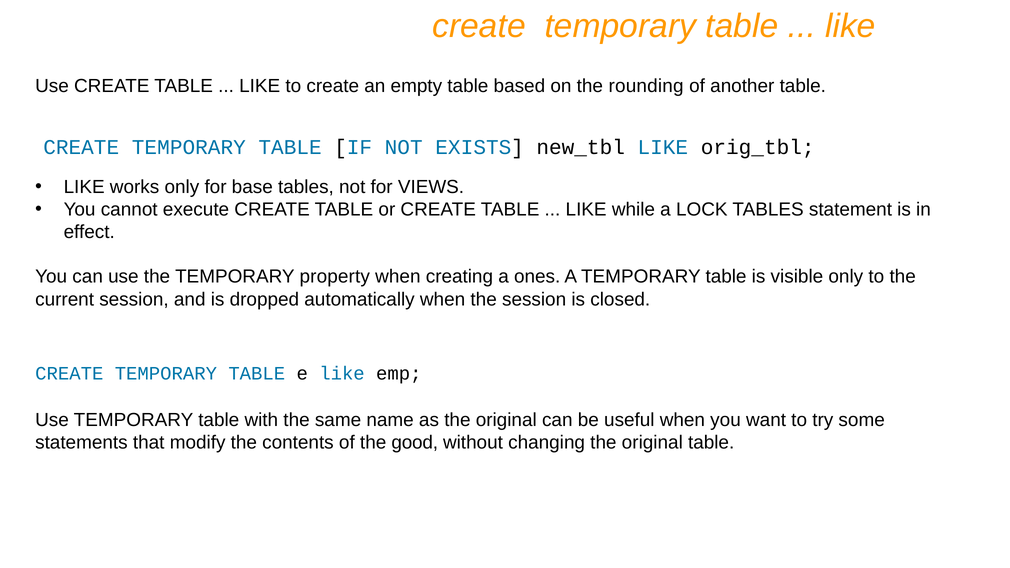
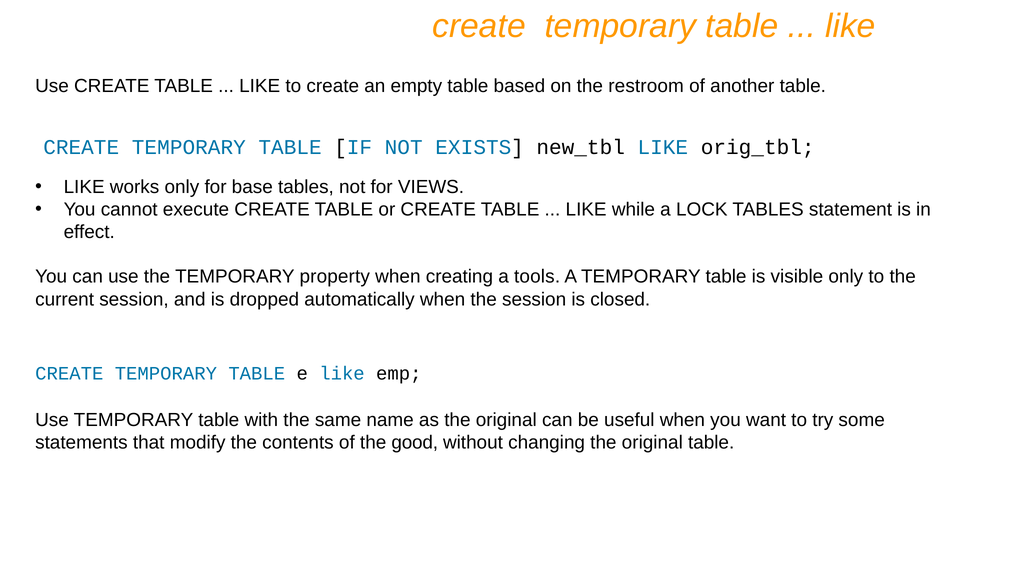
rounding: rounding -> restroom
ones: ones -> tools
